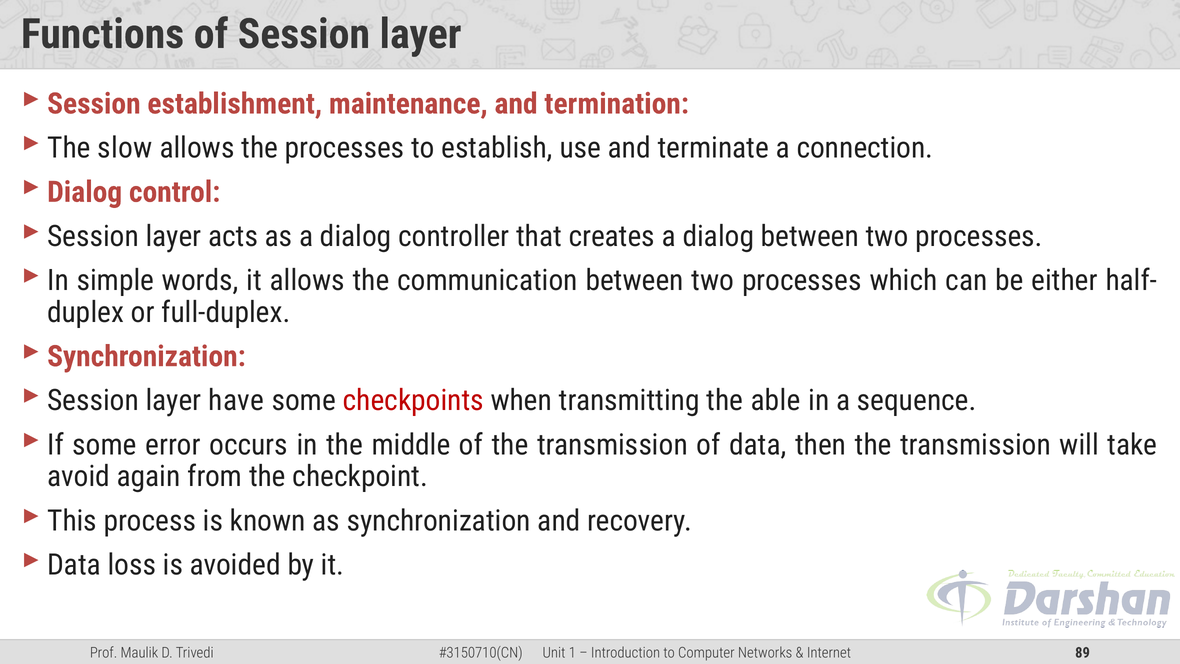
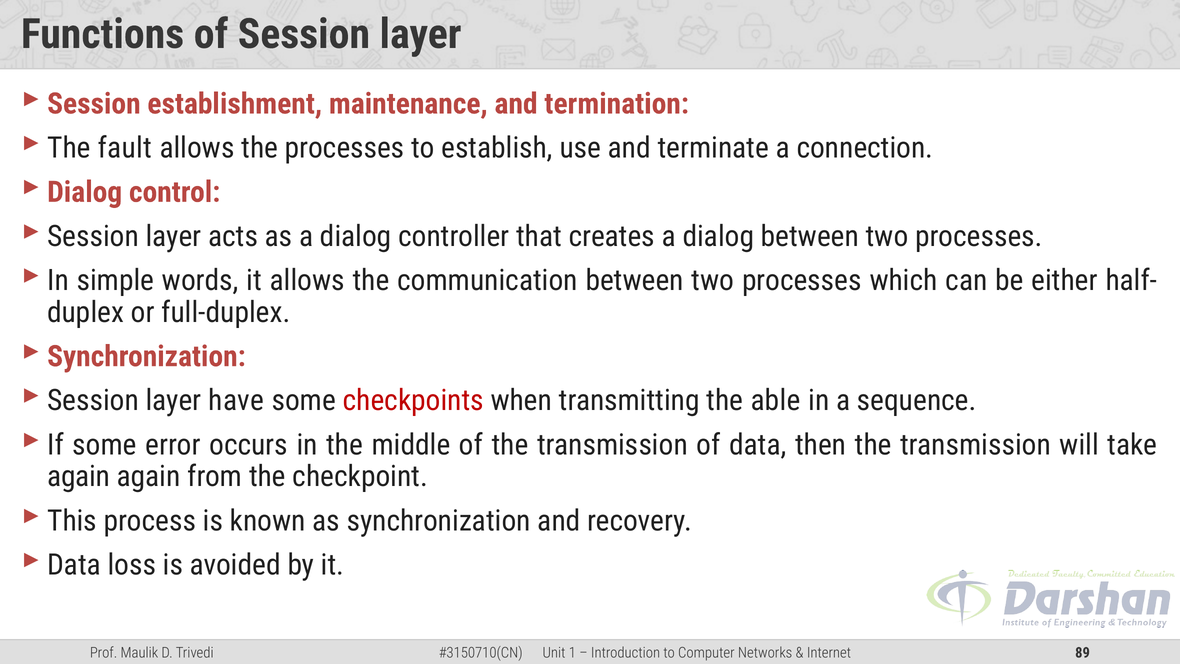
slow: slow -> fault
avoid at (79, 476): avoid -> again
